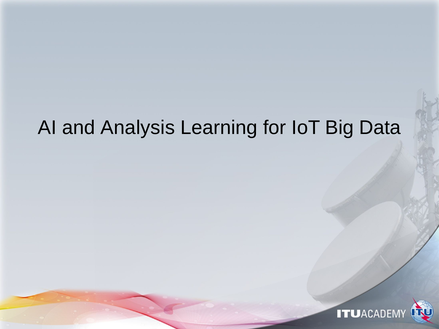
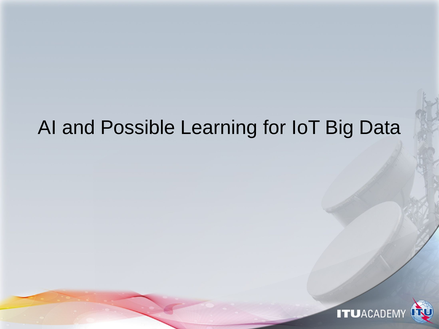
Analysis: Analysis -> Possible
